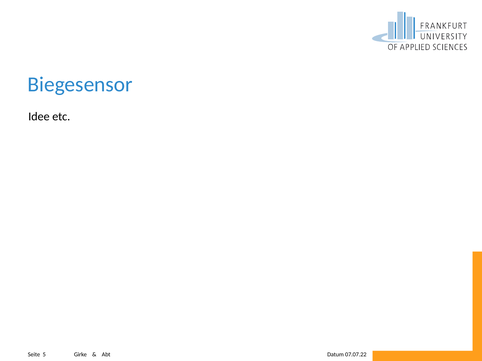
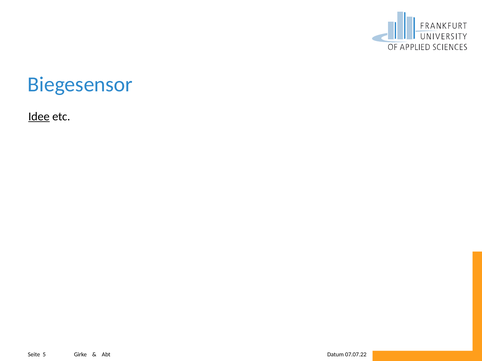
Idee underline: none -> present
